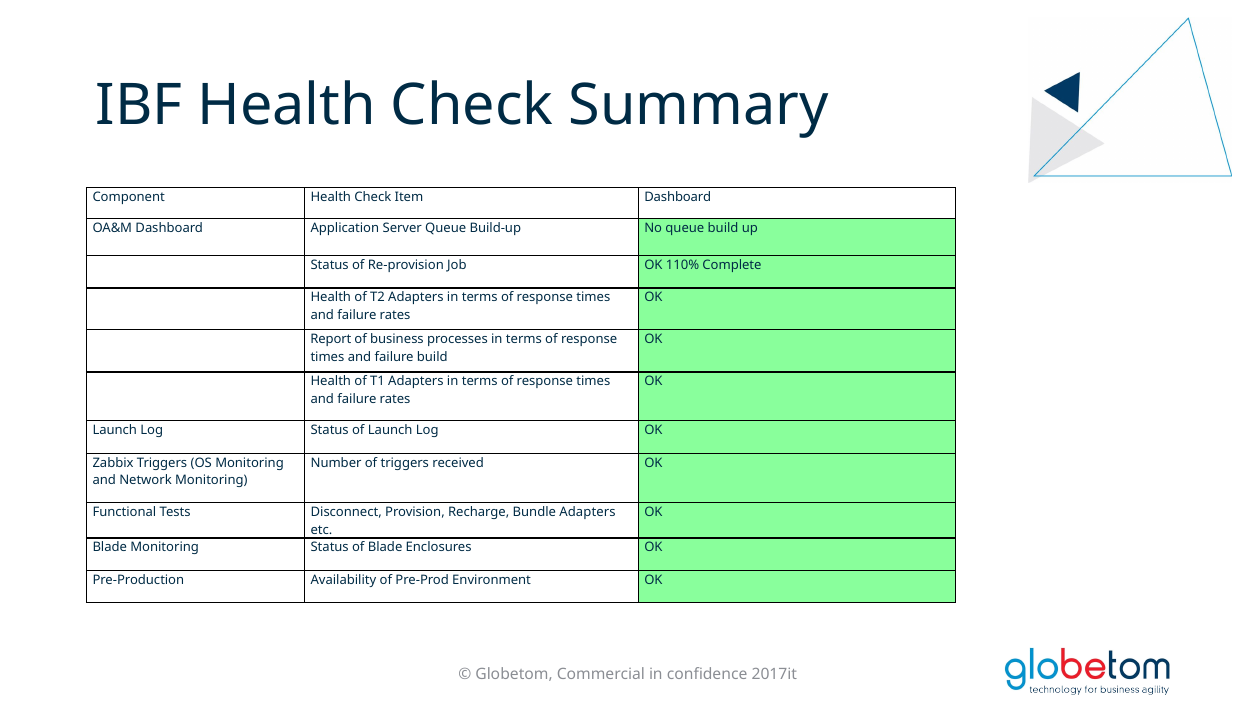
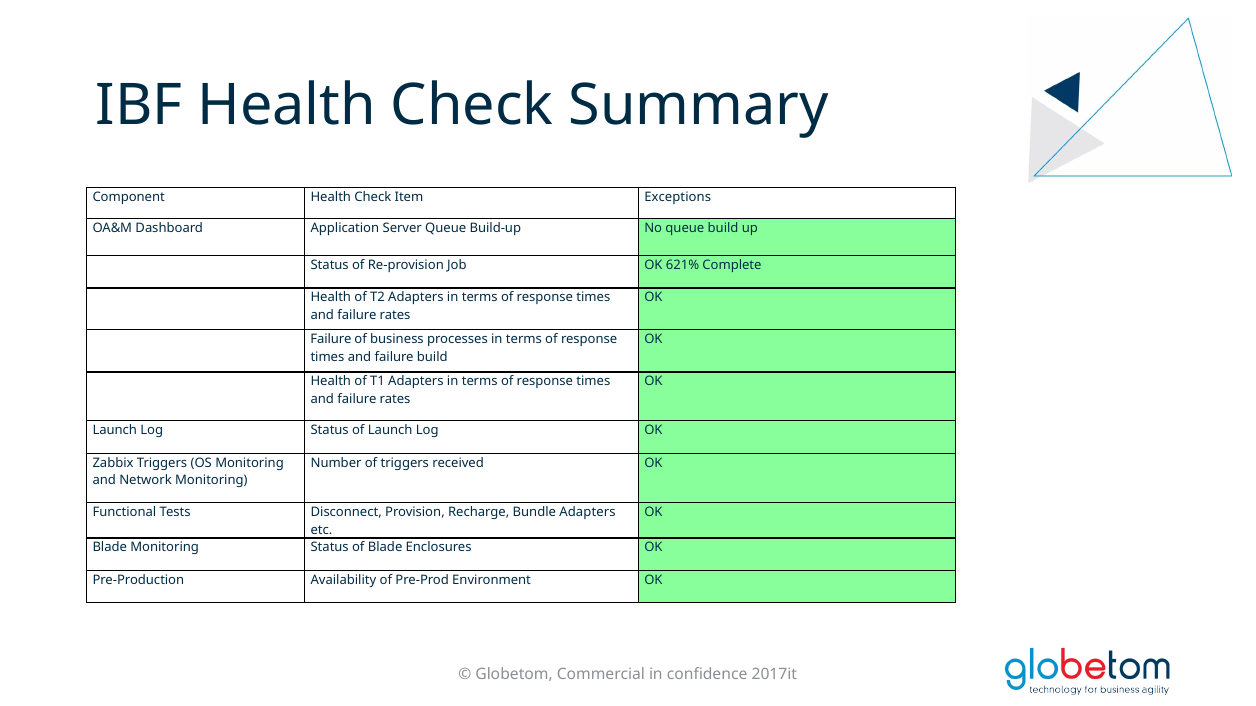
Item Dashboard: Dashboard -> Exceptions
110%: 110% -> 621%
Report at (331, 339): Report -> Failure
